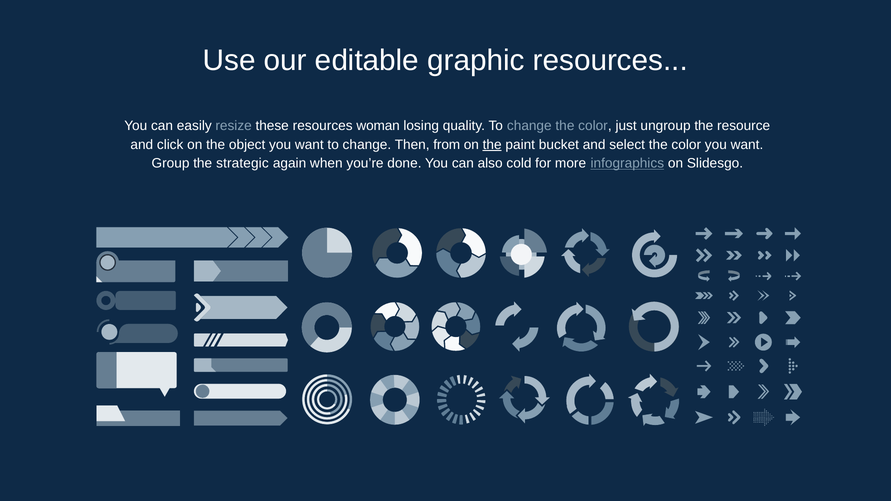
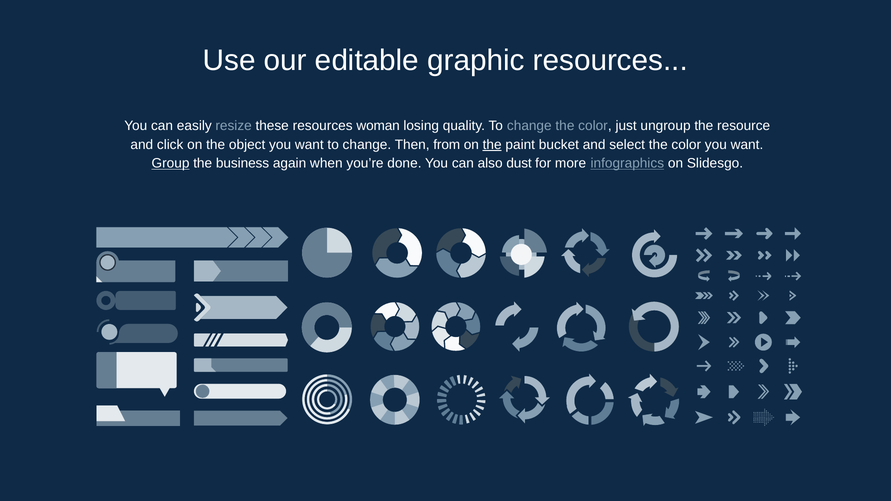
Group underline: none -> present
strategic: strategic -> business
cold: cold -> dust
